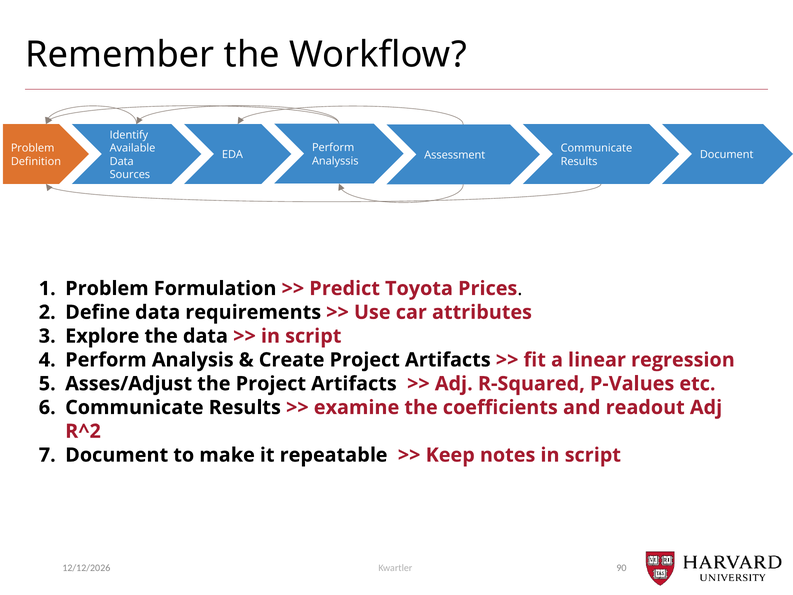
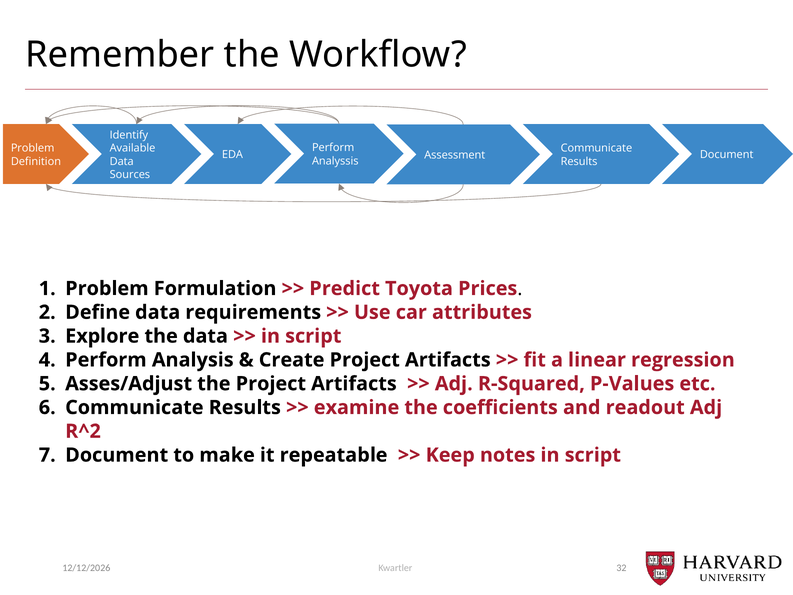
90: 90 -> 32
